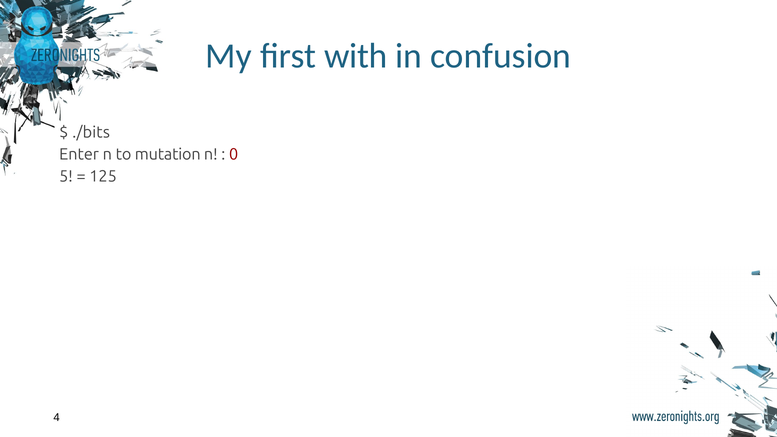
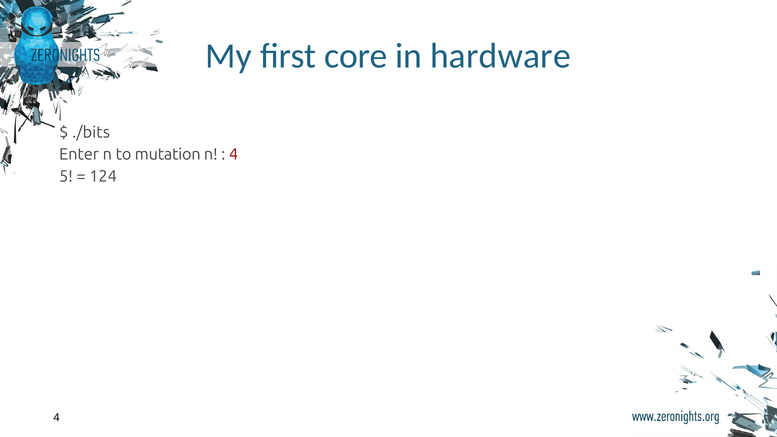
with: with -> core
confusion: confusion -> hardware
0 at (234, 155): 0 -> 4
125: 125 -> 124
